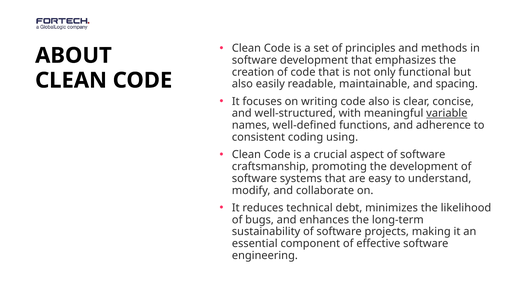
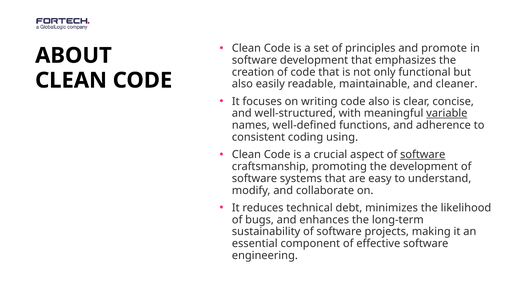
methods: methods -> promote
spacing: spacing -> cleaner
software at (423, 154) underline: none -> present
